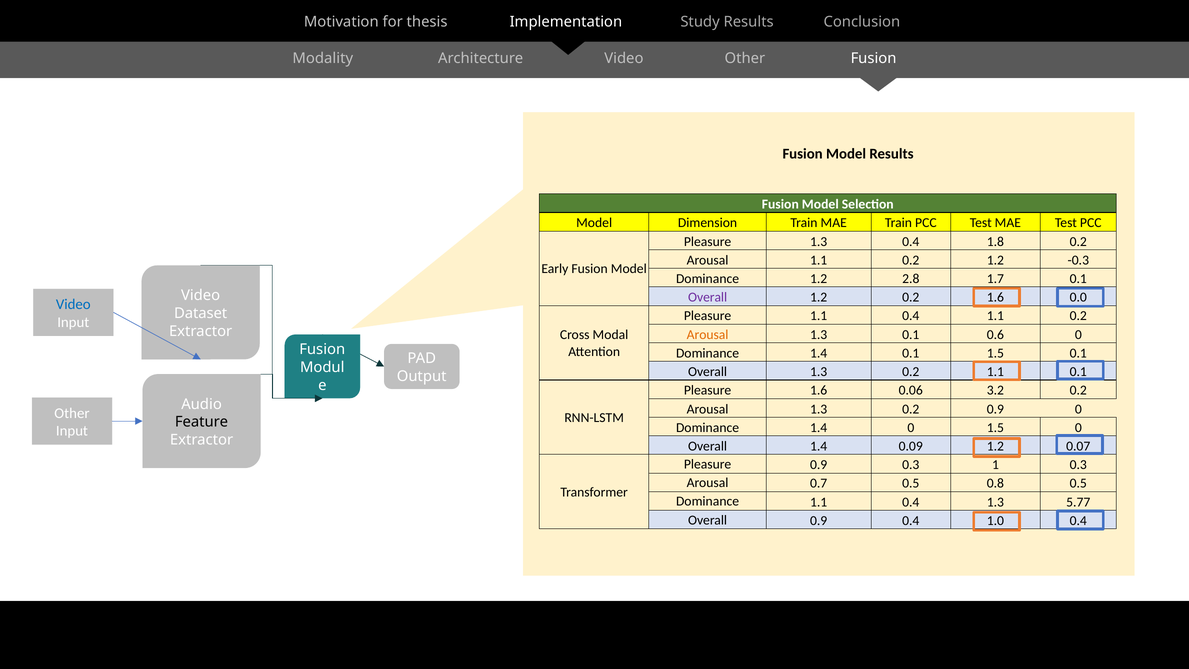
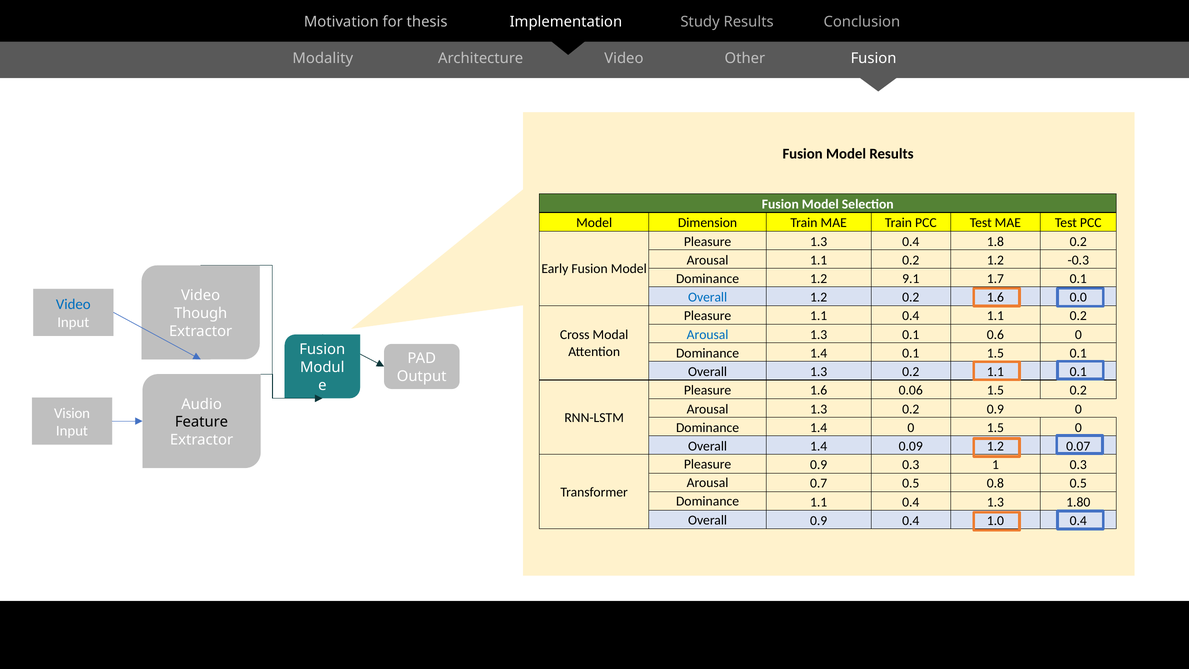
2.8: 2.8 -> 9.1
Overall at (708, 297) colour: purple -> blue
Dataset: Dataset -> Though
Arousal at (708, 334) colour: orange -> blue
0.06 3.2: 3.2 -> 1.5
Other at (72, 413): Other -> Vision
5.77: 5.77 -> 1.80
